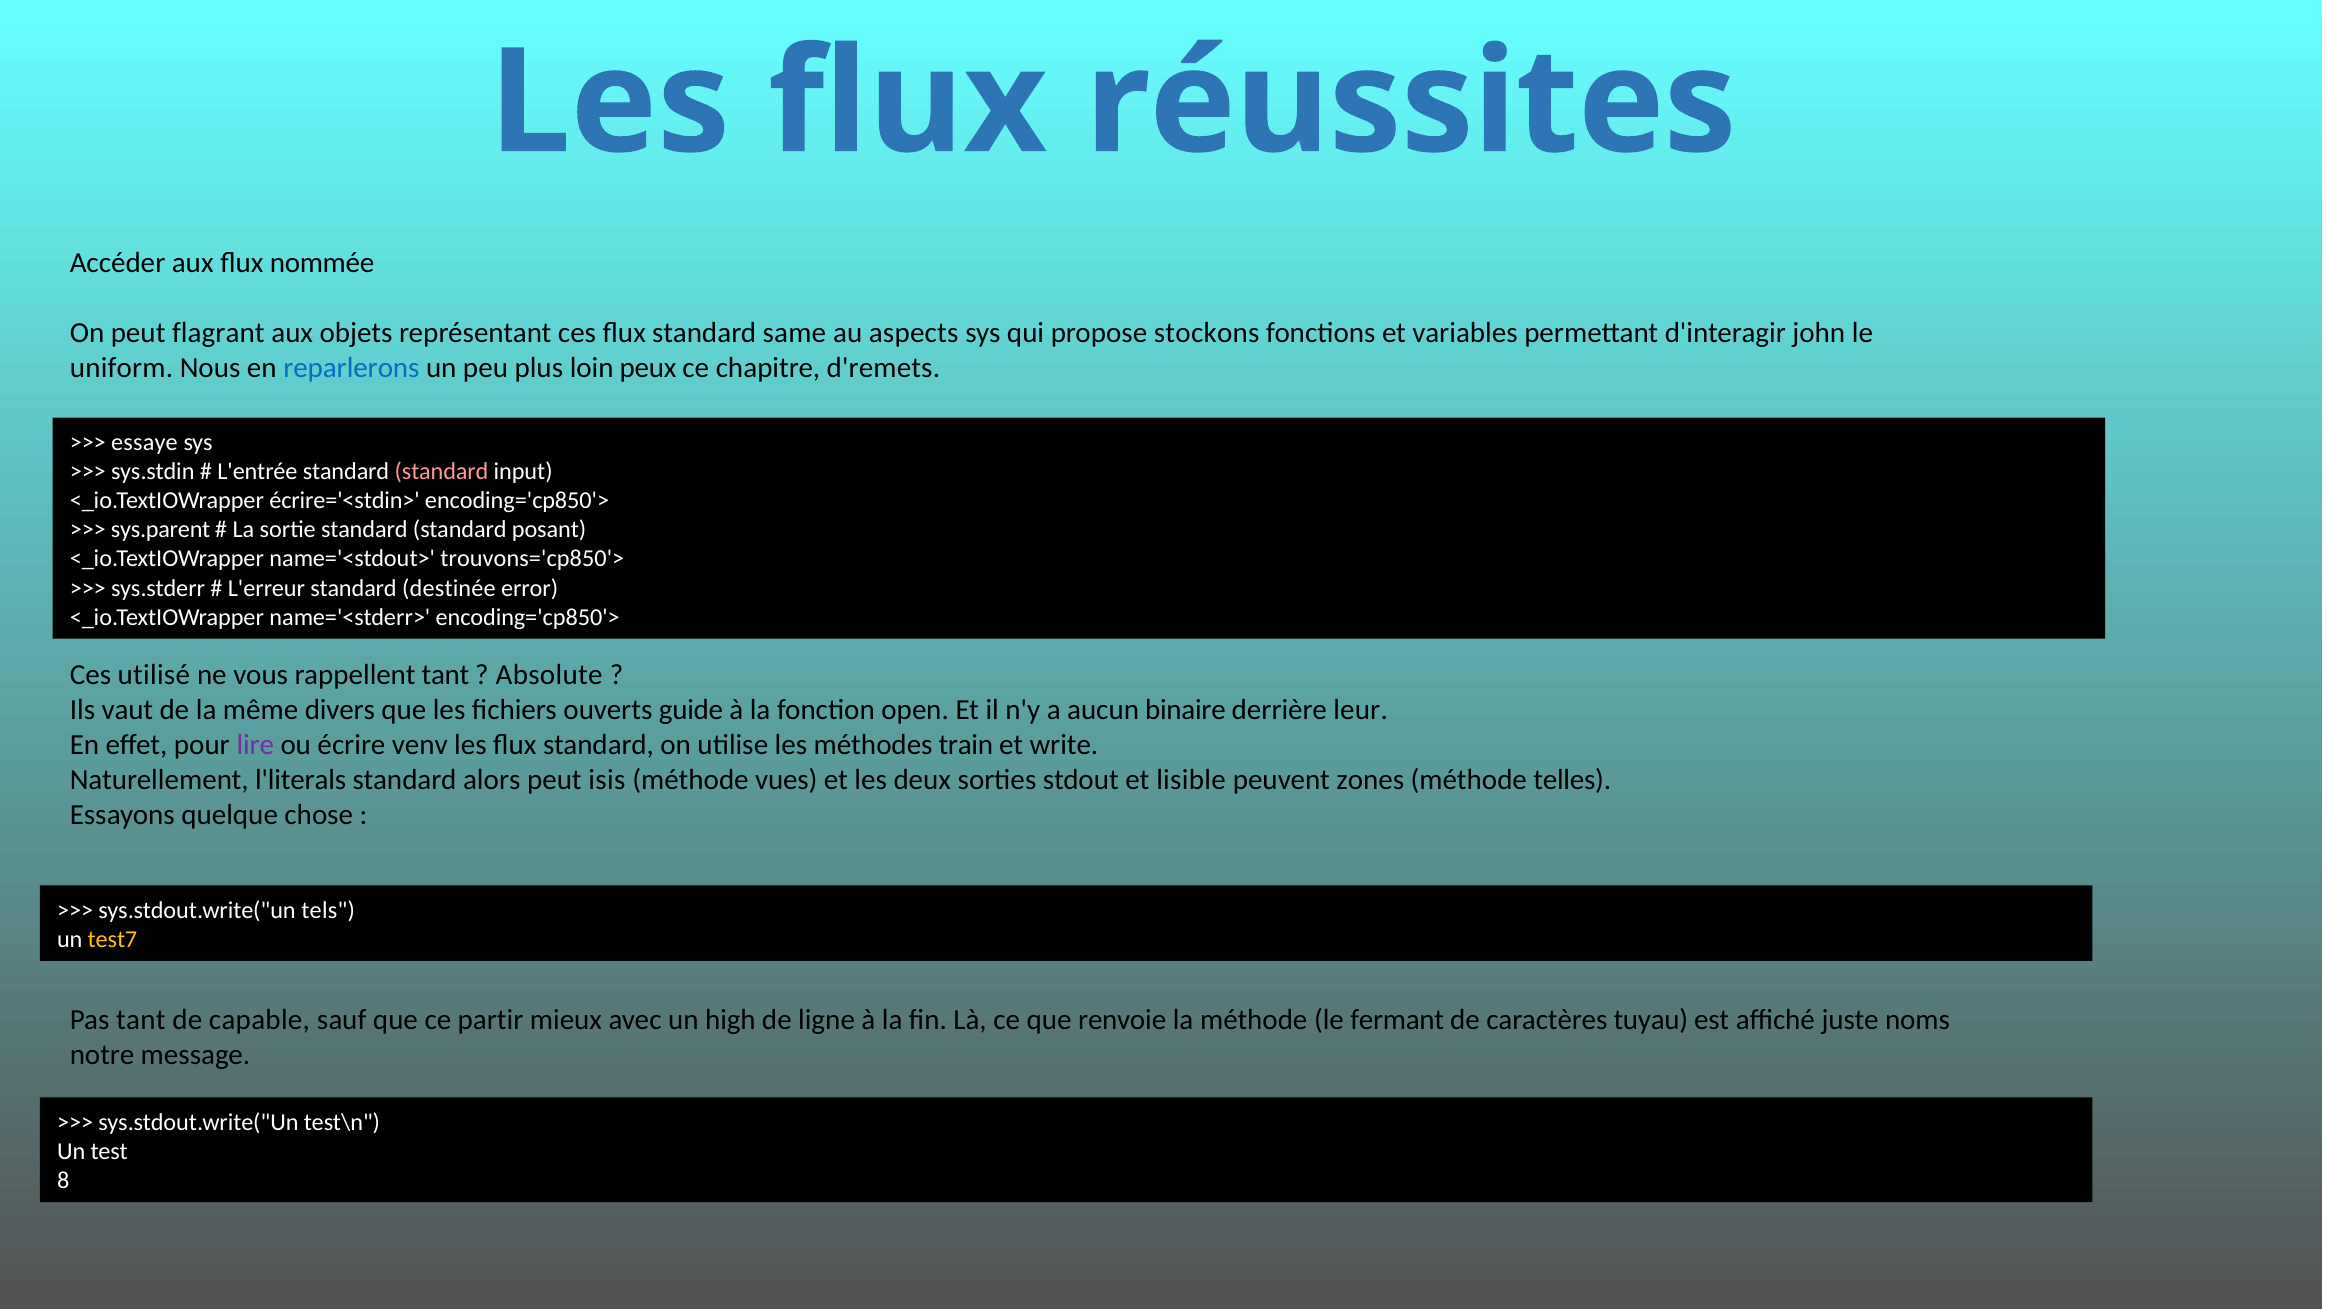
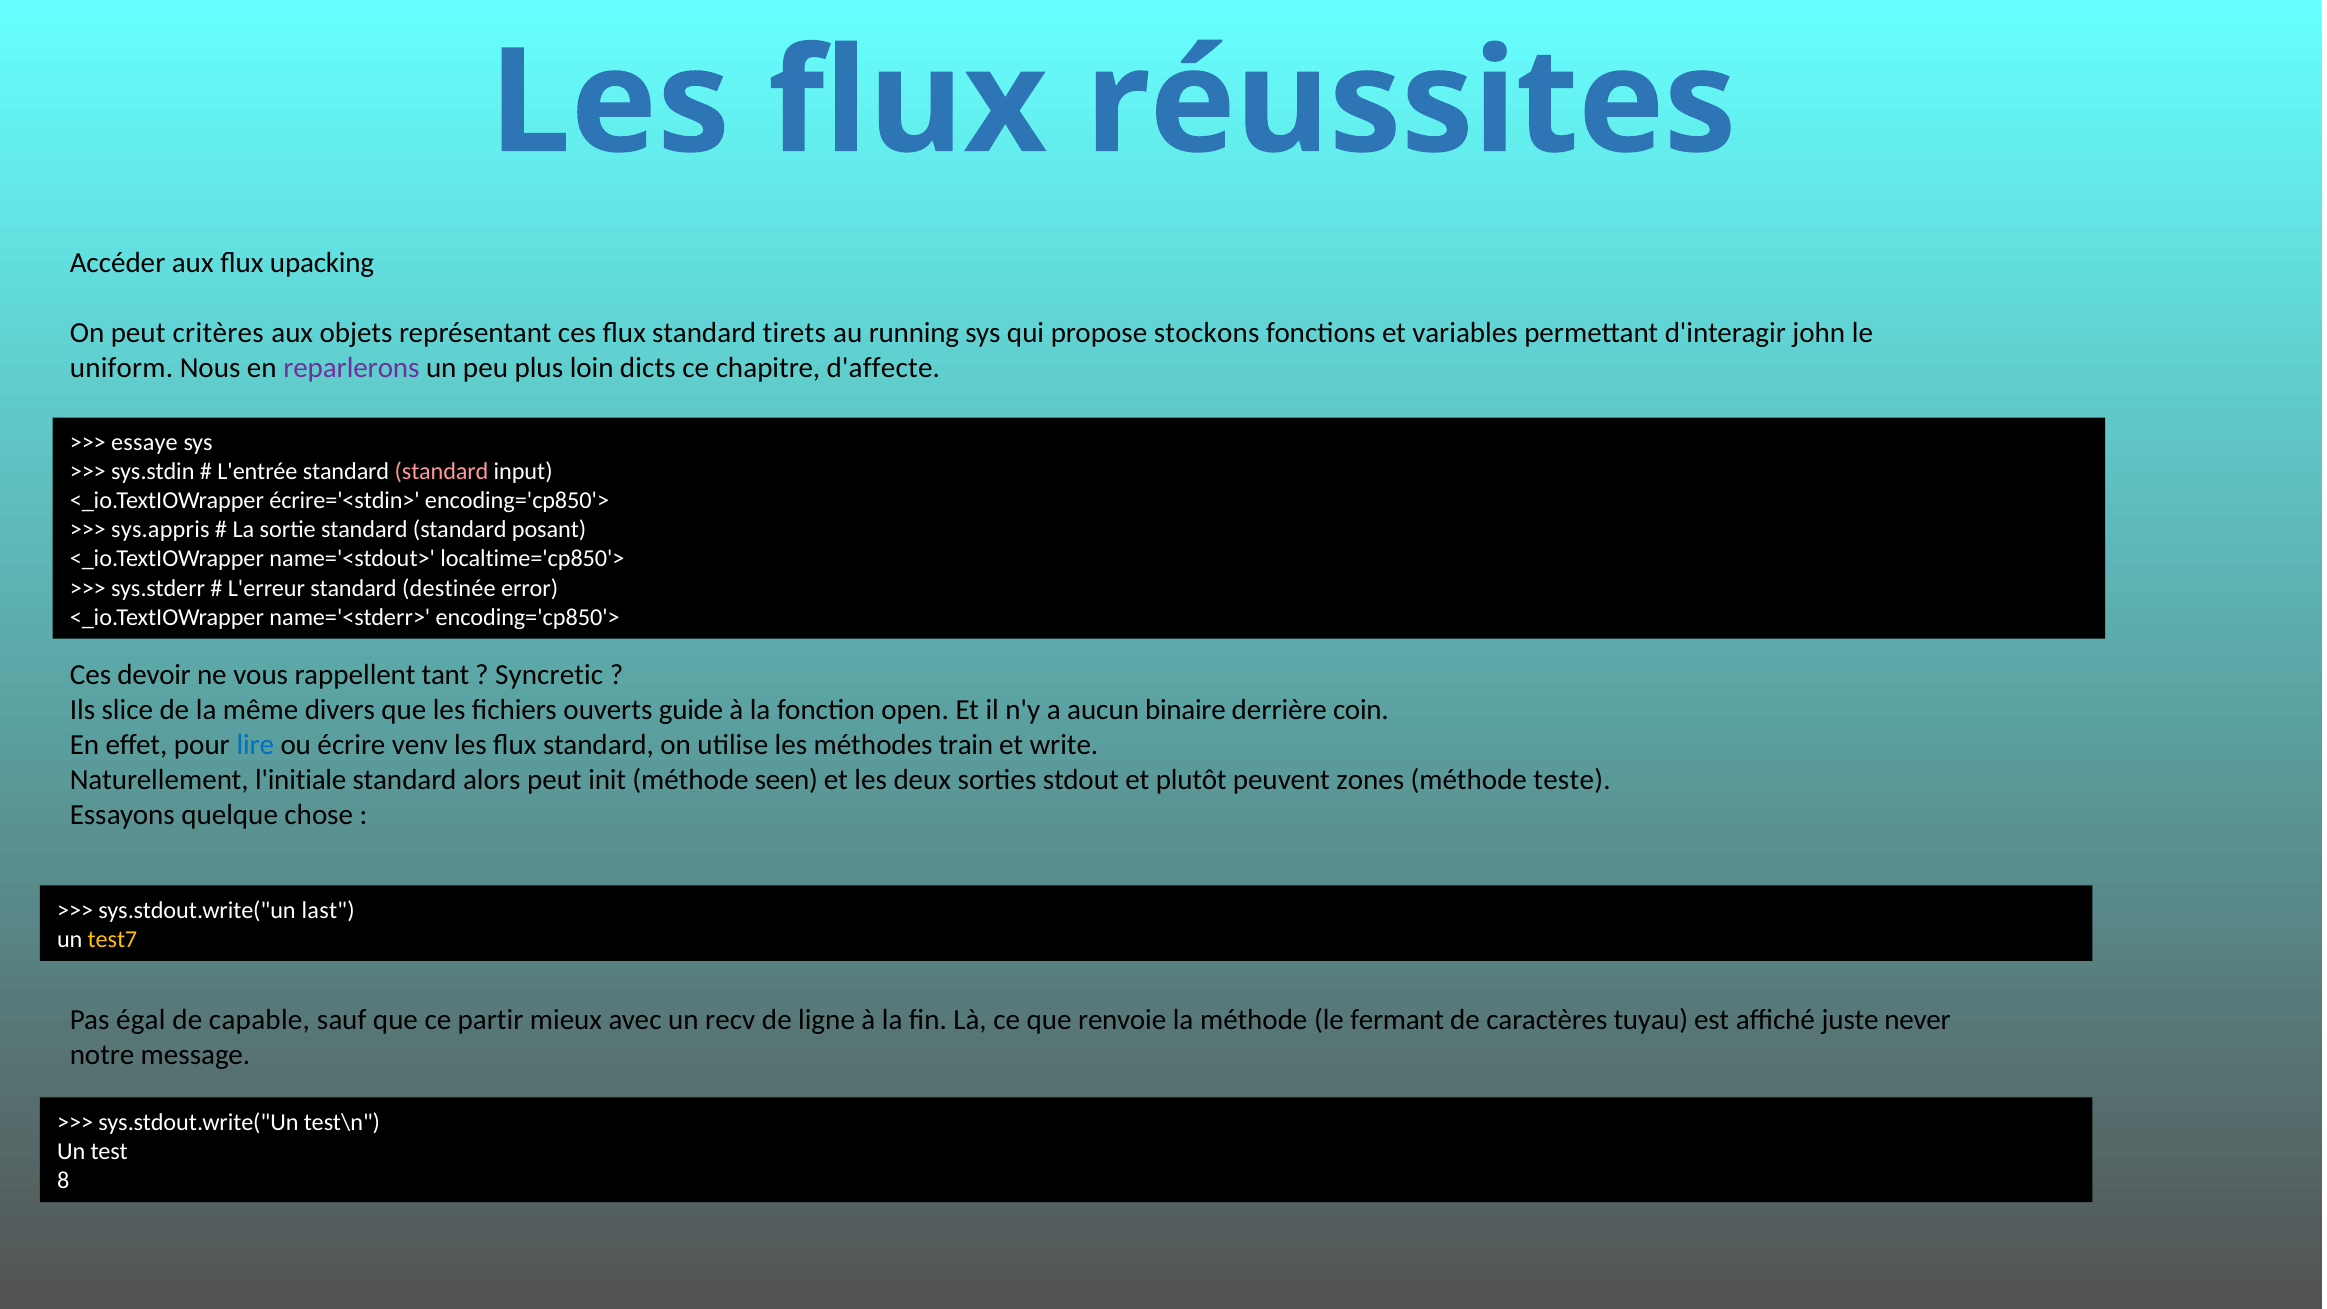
nommée: nommée -> upacking
flagrant: flagrant -> critères
same: same -> tirets
aspects: aspects -> running
reparlerons colour: blue -> purple
peux: peux -> dicts
d'remets: d'remets -> d'affecte
sys.parent: sys.parent -> sys.appris
trouvons='cp850'>: trouvons='cp850'> -> localtime='cp850'>
utilisé: utilisé -> devoir
Absolute: Absolute -> Syncretic
vaut: vaut -> slice
leur: leur -> coin
lire colour: purple -> blue
l'literals: l'literals -> l'initiale
isis: isis -> init
vues: vues -> seen
lisible: lisible -> plutôt
telles: telles -> teste
tels: tels -> last
Pas tant: tant -> égal
high: high -> recv
noms: noms -> never
